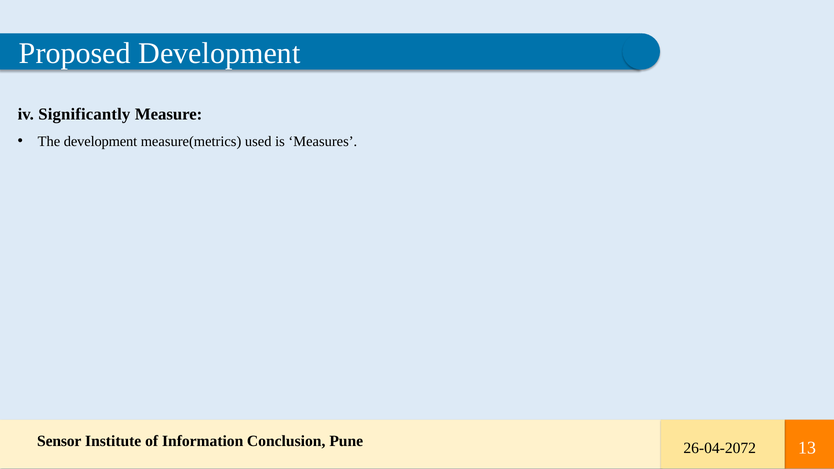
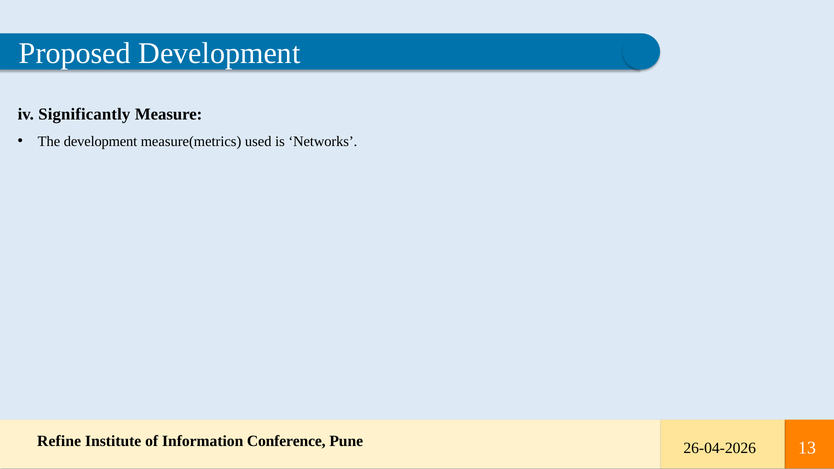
Measures: Measures -> Networks
Sensor: Sensor -> Refine
Conclusion: Conclusion -> Conference
26-04-2072: 26-04-2072 -> 26-04-2026
